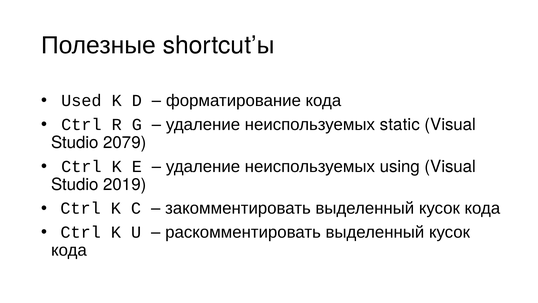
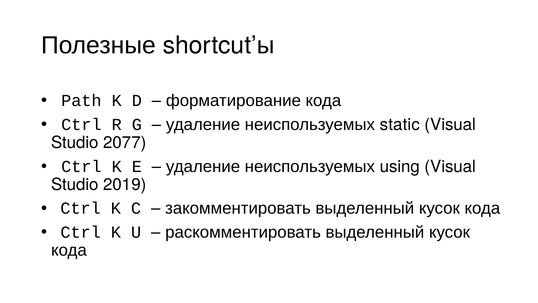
Used: Used -> Path
2079: 2079 -> 2077
